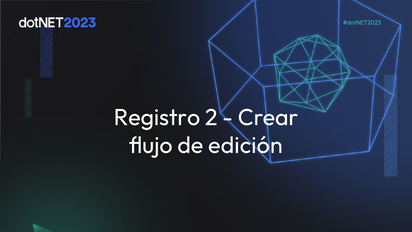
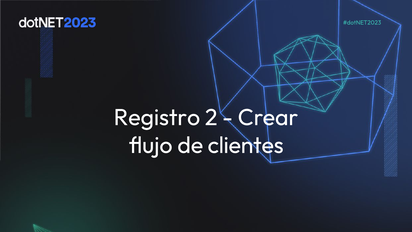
edición: edición -> clientes
